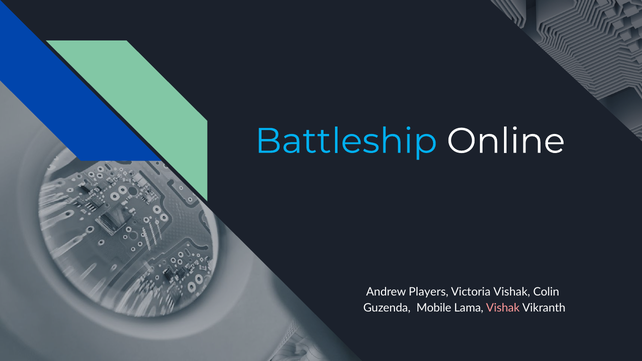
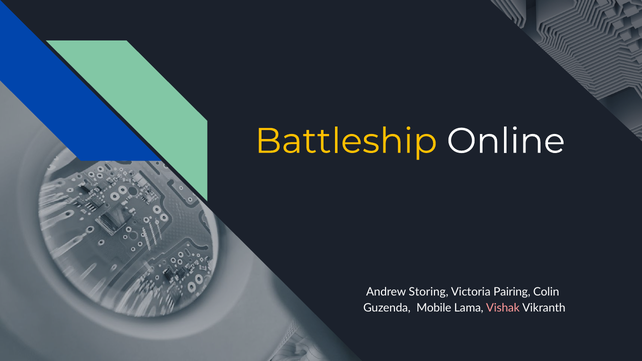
Battleship colour: light blue -> yellow
Players: Players -> Storing
Victoria Vishak: Vishak -> Pairing
